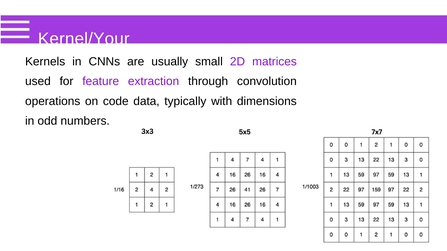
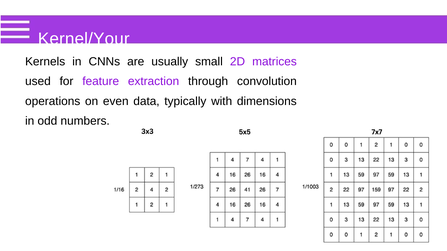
code: code -> even
